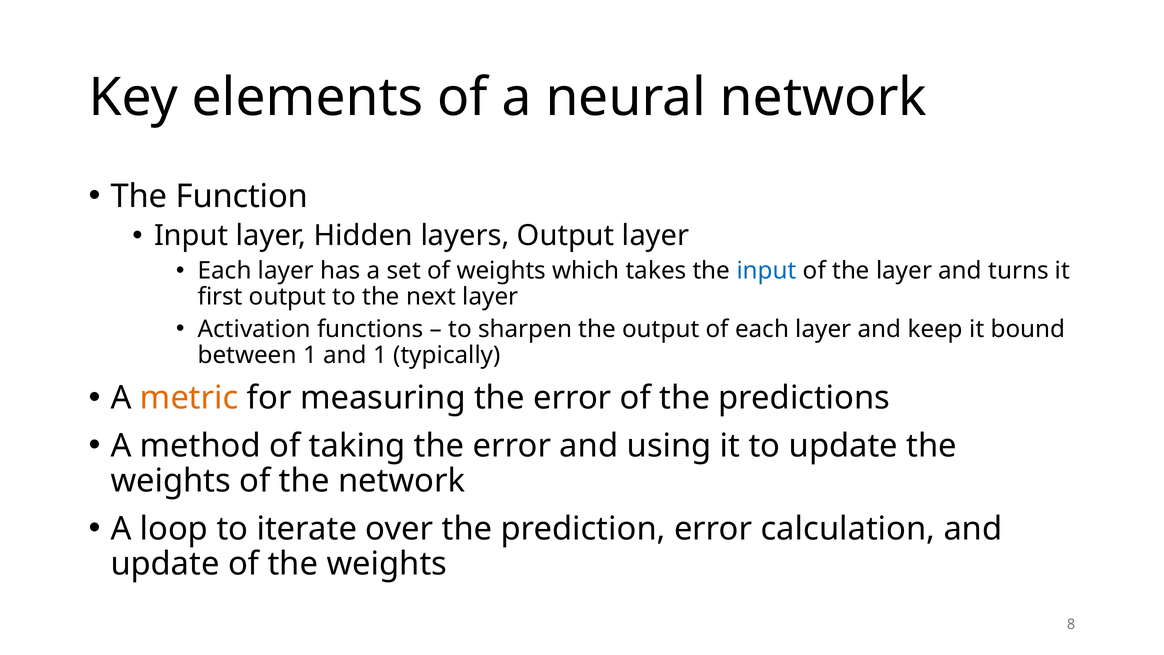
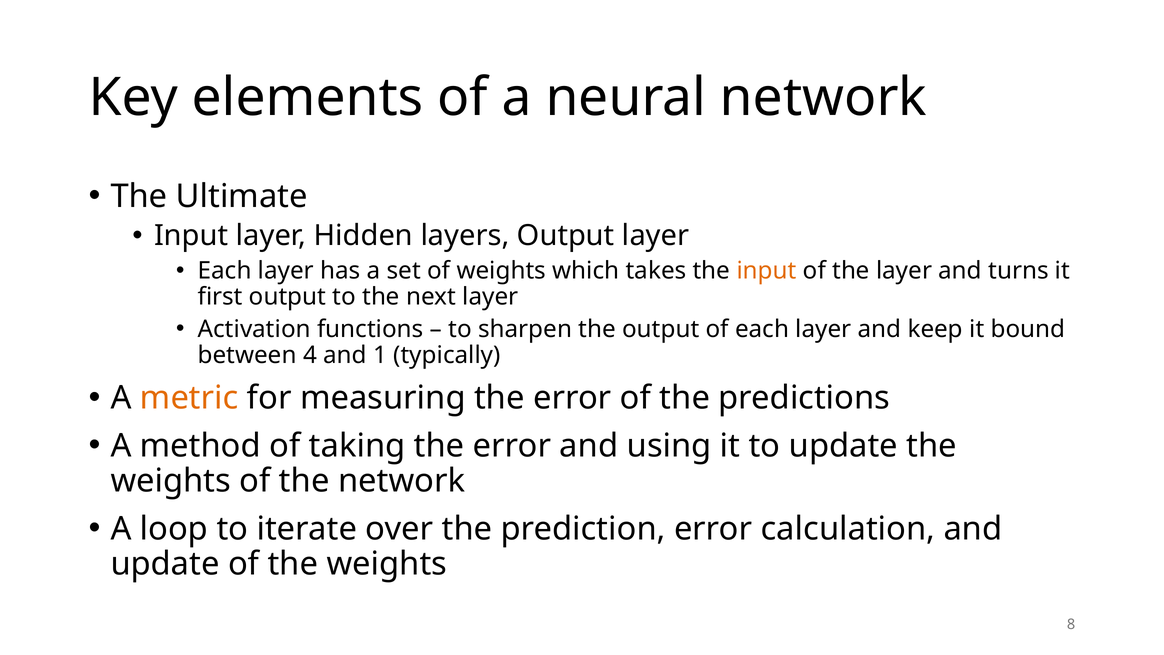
Function: Function -> Ultimate
input at (767, 271) colour: blue -> orange
between 1: 1 -> 4
